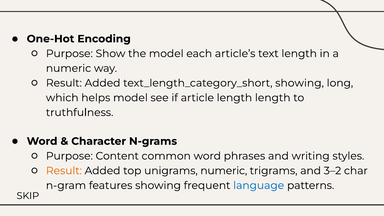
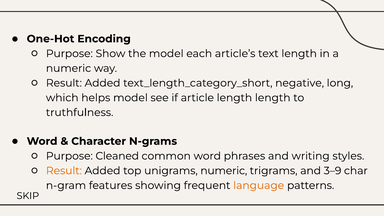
text_length_category_short showing: showing -> negative
Content: Content -> Cleaned
3–2: 3–2 -> 3–9
language colour: blue -> orange
